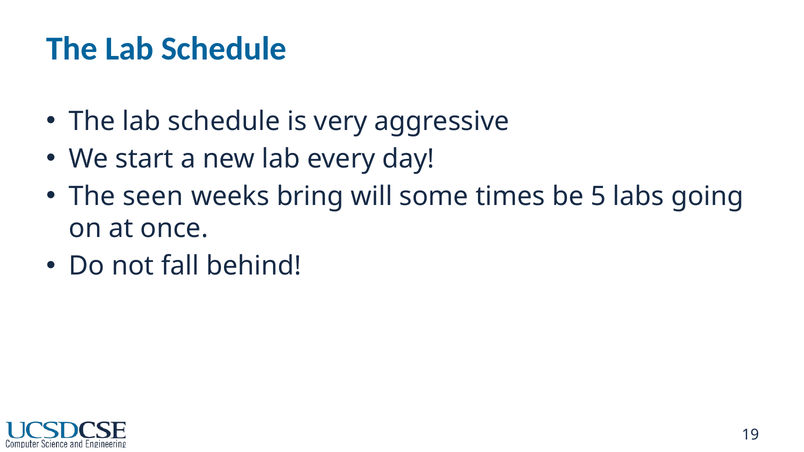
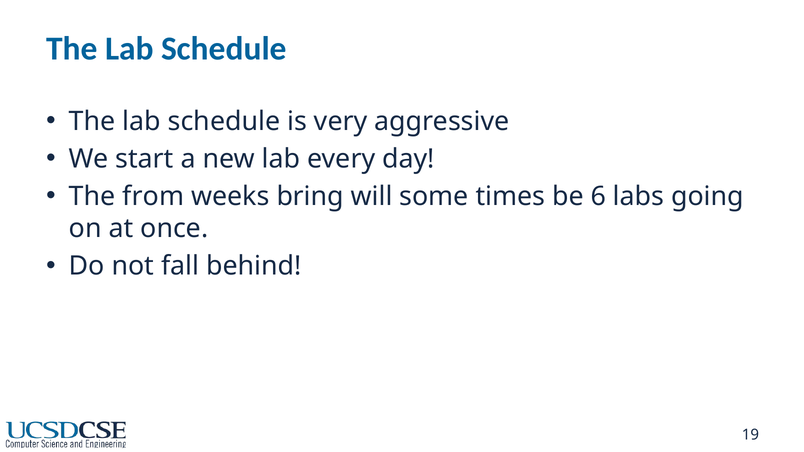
seen: seen -> from
5: 5 -> 6
